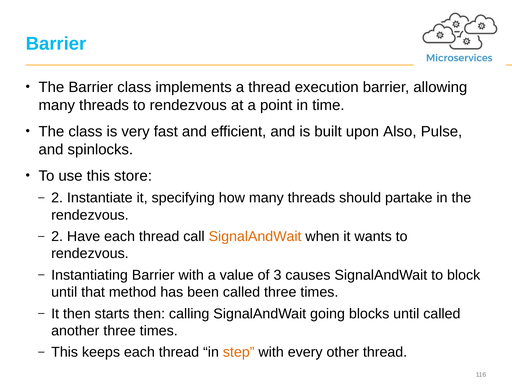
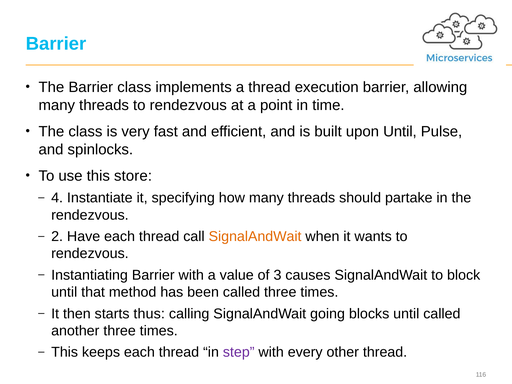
upon Also: Also -> Until
2 at (57, 198): 2 -> 4
starts then: then -> thus
step colour: orange -> purple
